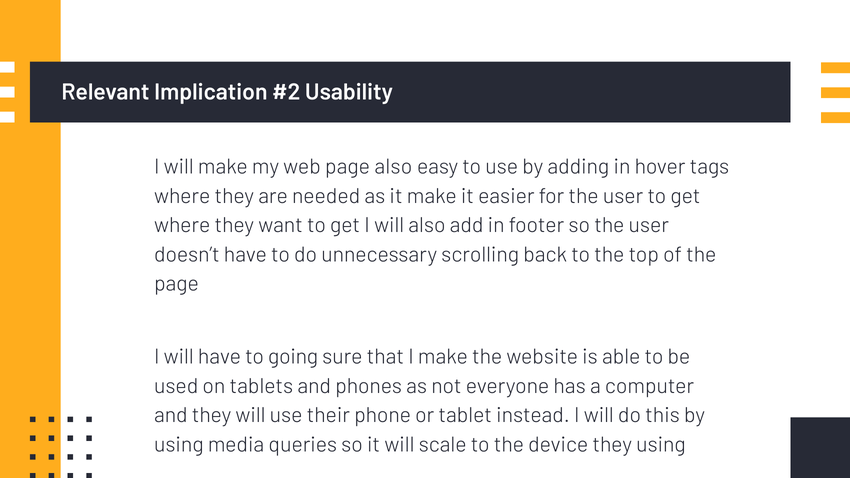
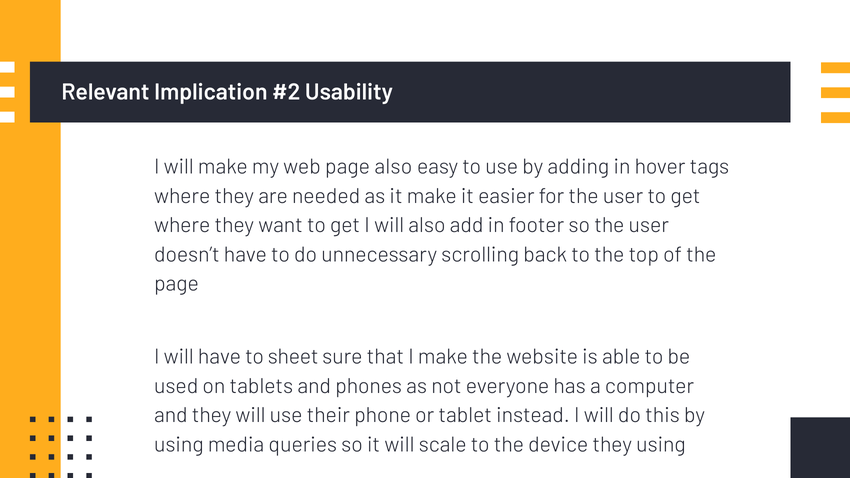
going: going -> sheet
